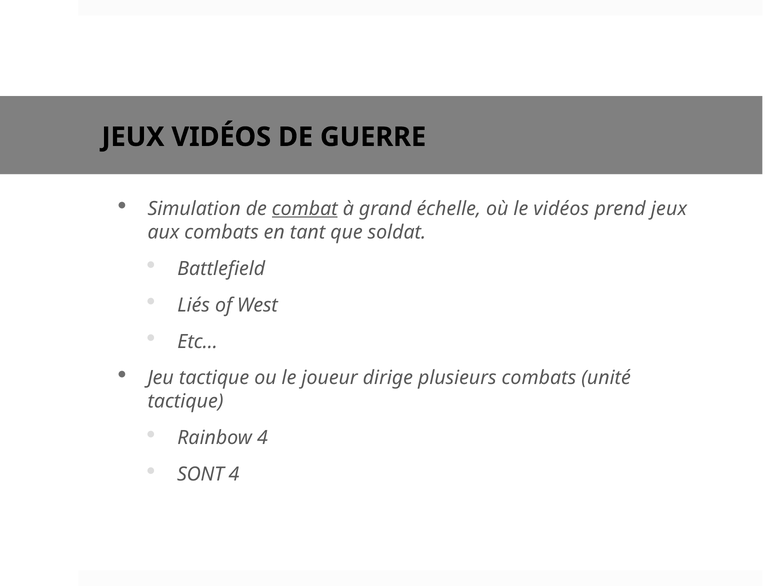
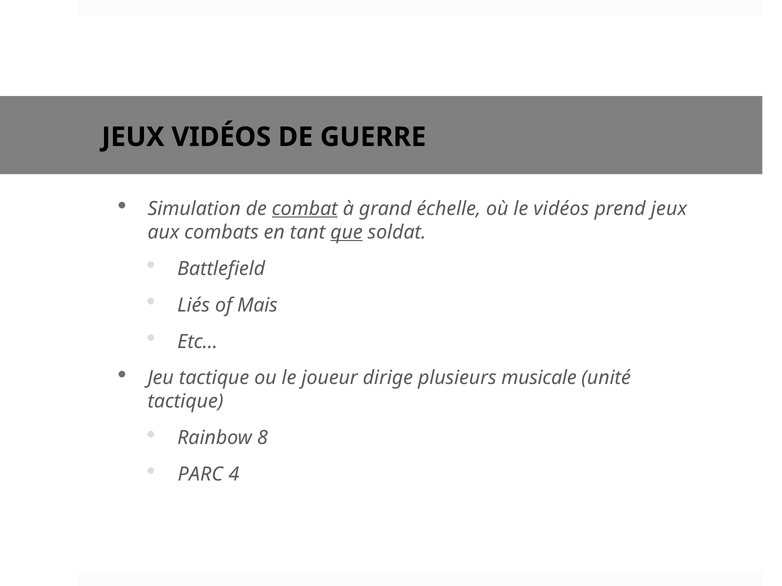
que underline: none -> present
West: West -> Mais
plusieurs combats: combats -> musicale
Rainbow 4: 4 -> 8
SONT: SONT -> PARC
